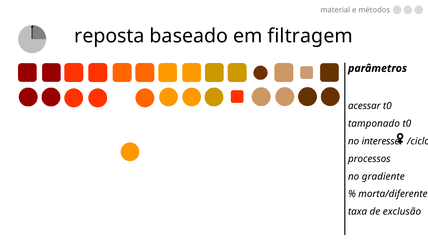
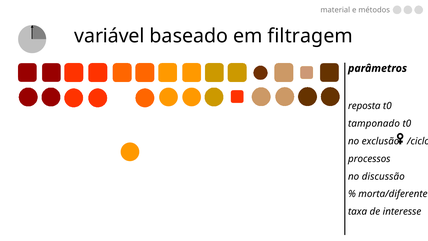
reposta: reposta -> variável
acessar: acessar -> reposta
interesse: interesse -> exclusão
gradiente: gradiente -> discussão
exclusão: exclusão -> interesse
